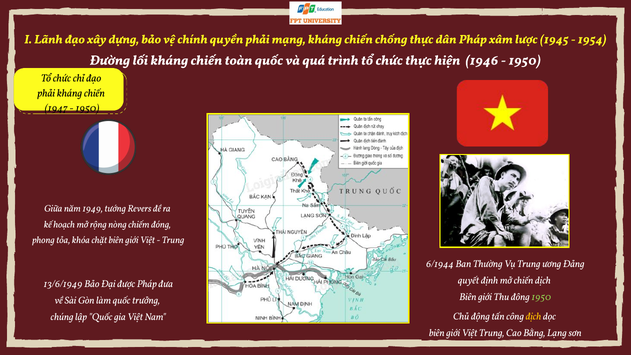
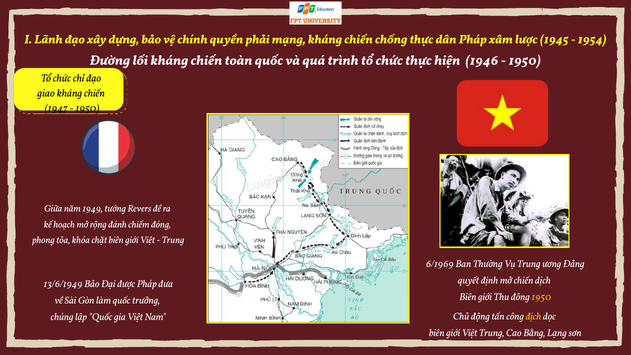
phải at (46, 93): phải -> giao
nòng: nòng -> đánh
6/1944: 6/1944 -> 6/1969
1950 at (541, 297) colour: light green -> yellow
